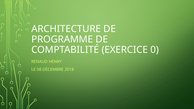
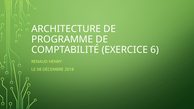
0: 0 -> 6
